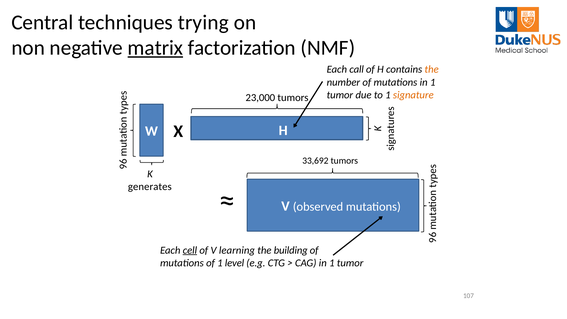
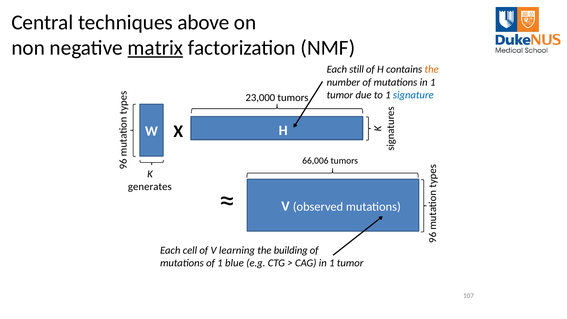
trying: trying -> above
call: call -> still
signature colour: orange -> blue
33,692: 33,692 -> 66,006
cell underline: present -> none
level: level -> blue
